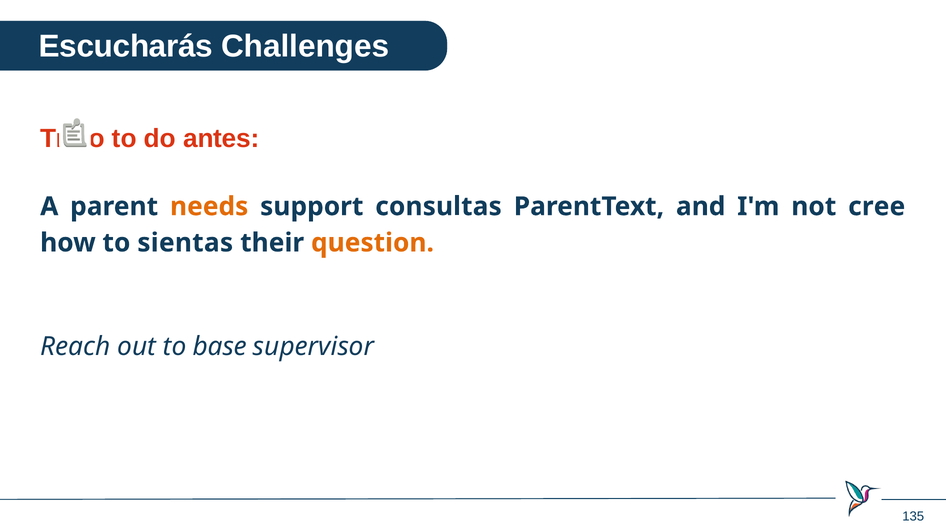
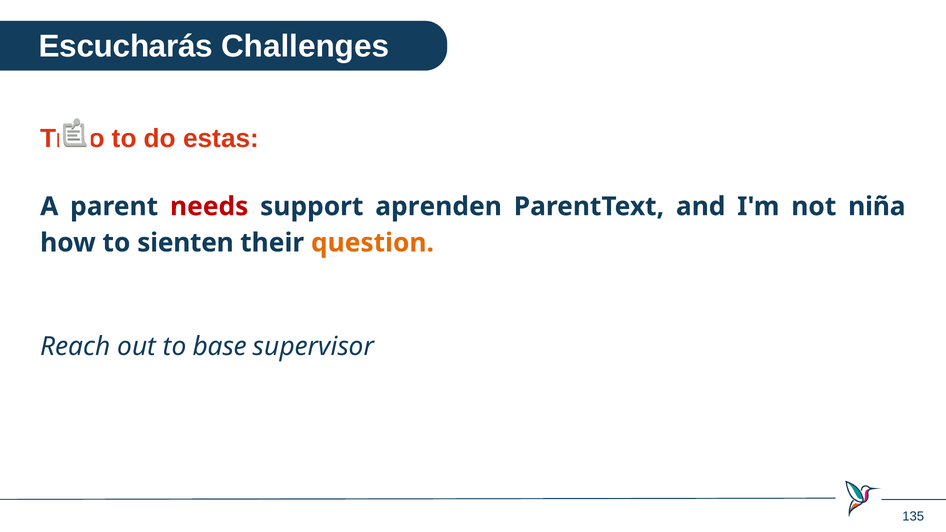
antes: antes -> estas
needs colour: orange -> red
consultas: consultas -> aprenden
cree: cree -> niña
sientas: sientas -> sienten
